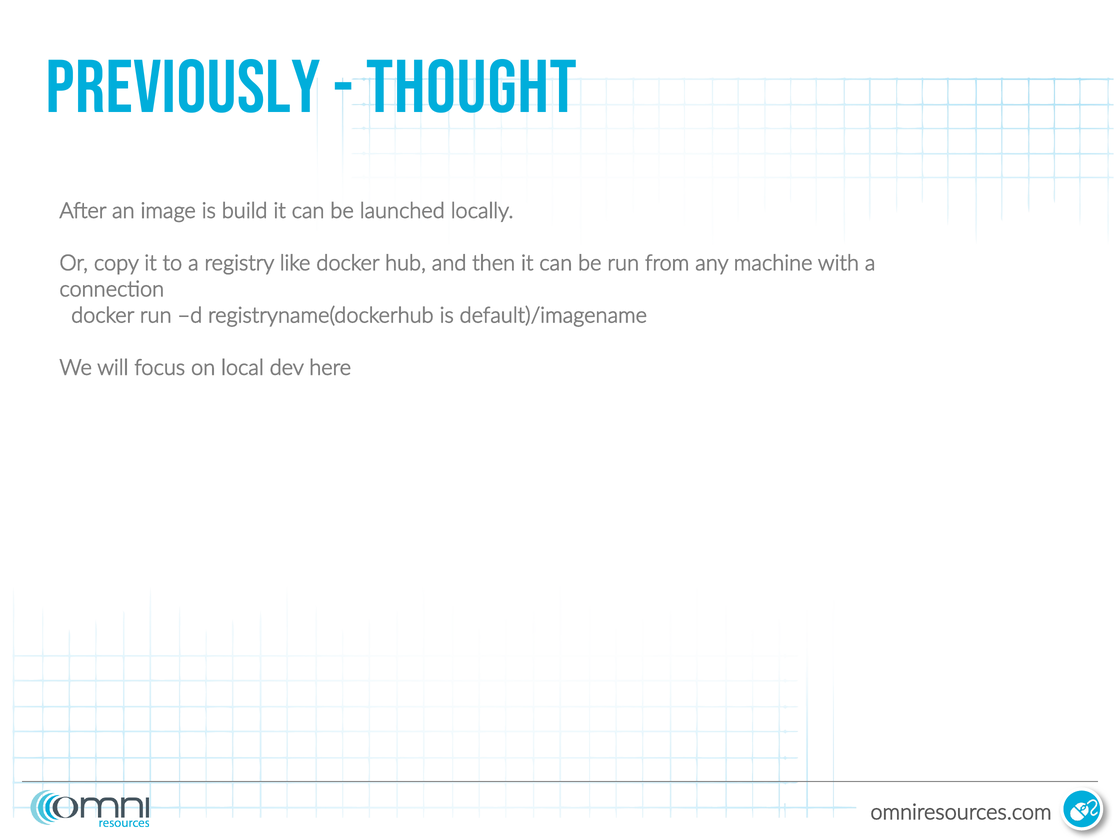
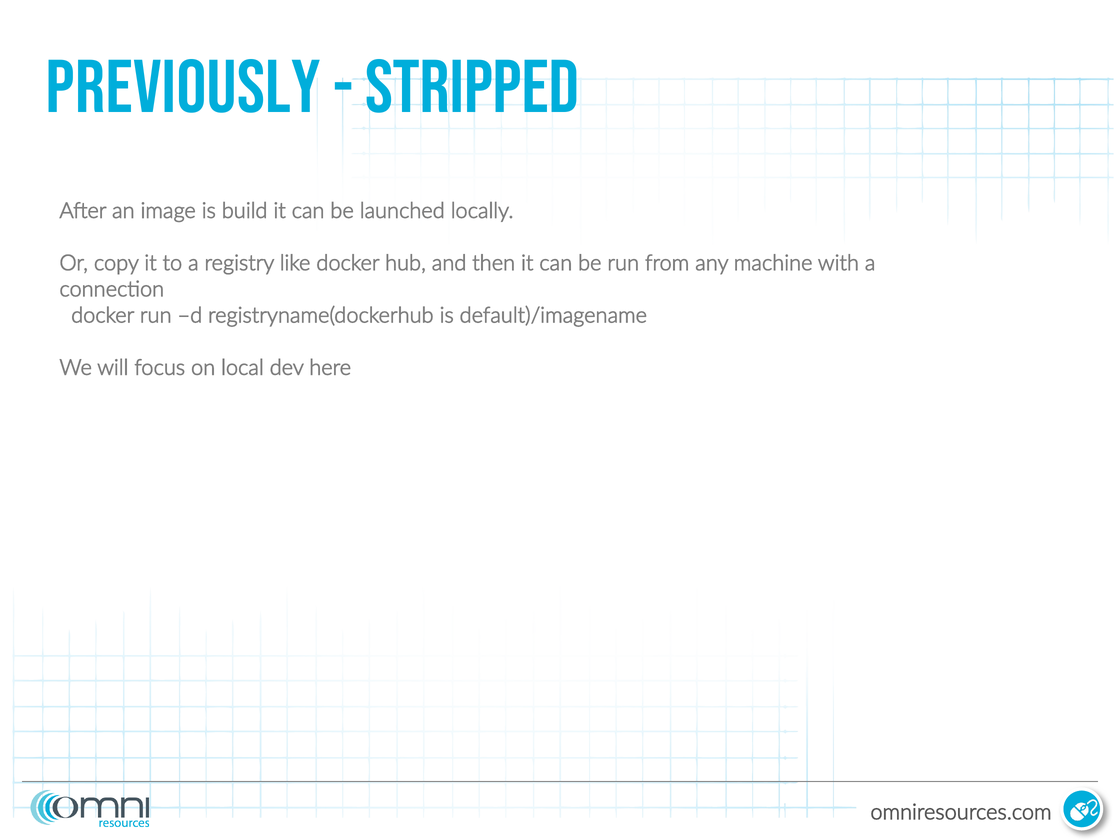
Thought: Thought -> Stripped
